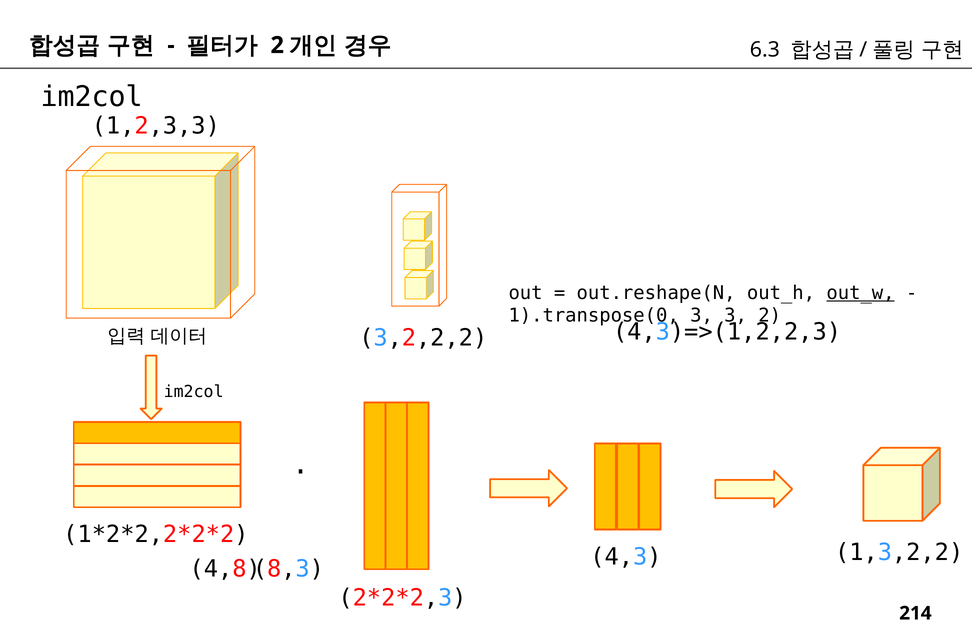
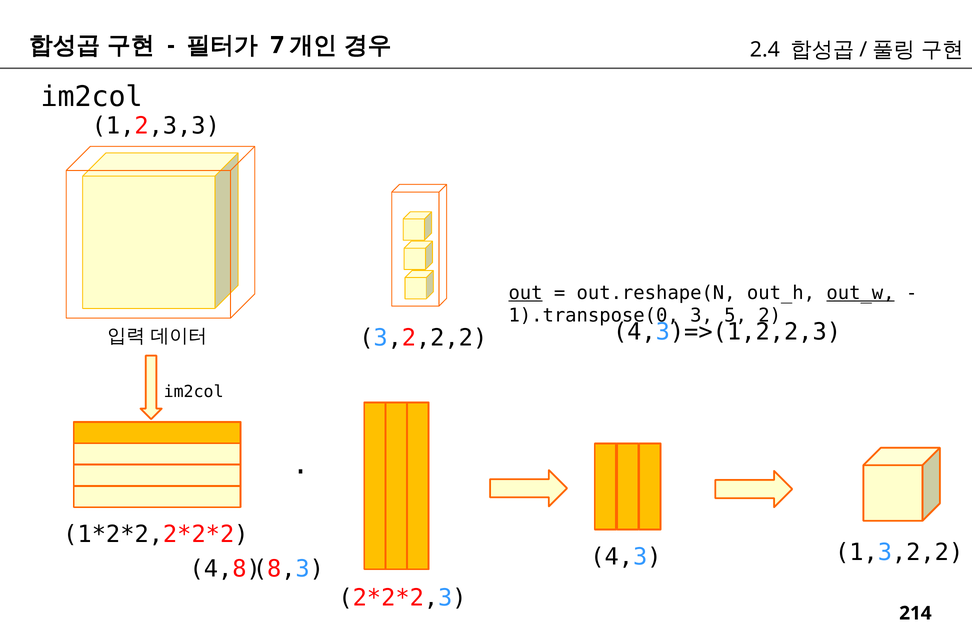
2 at (277, 45): 2 -> 7
6.3: 6.3 -> 2.4
out underline: none -> present
3 3: 3 -> 5
